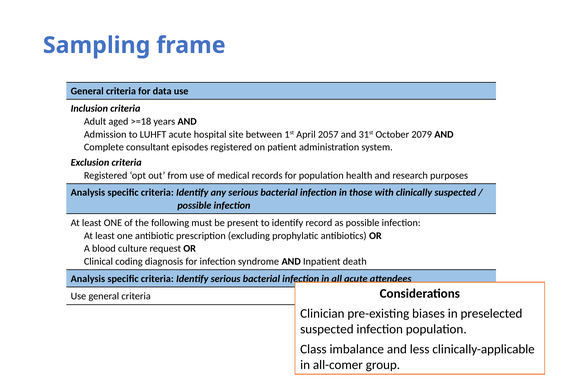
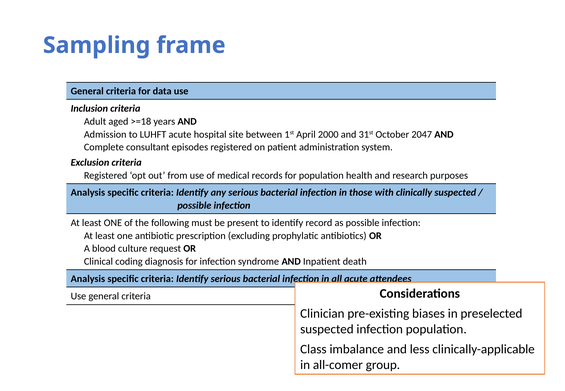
2057: 2057 -> 2000
2079: 2079 -> 2047
